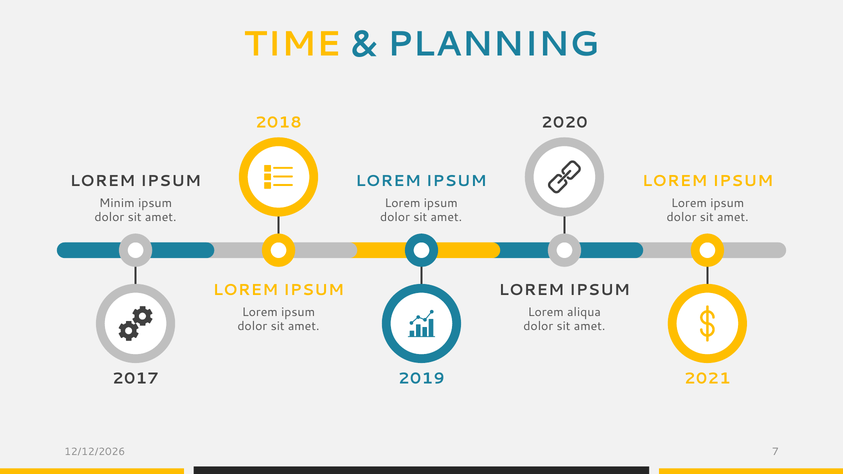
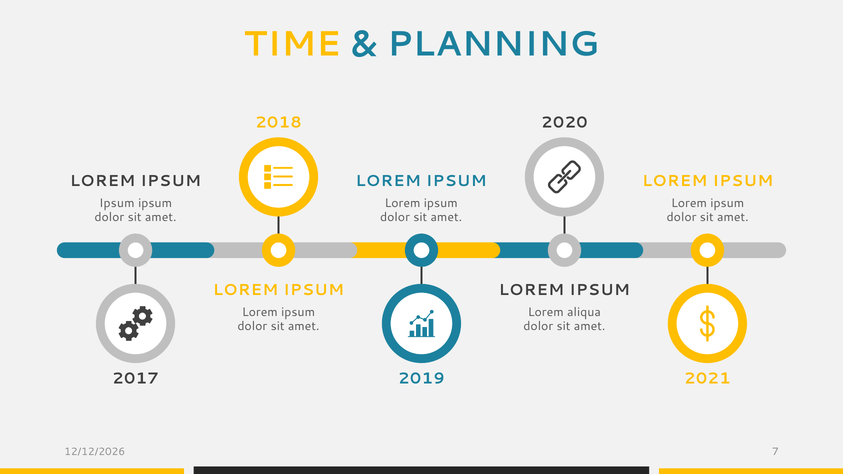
Minim at (117, 203): Minim -> Ipsum
